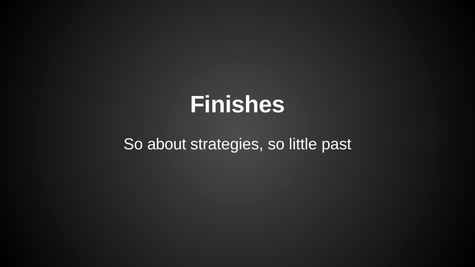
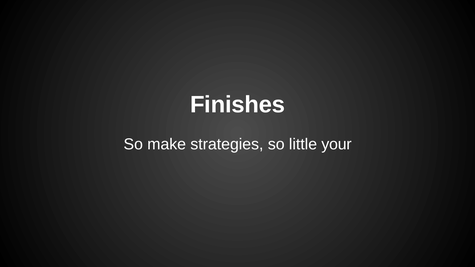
about: about -> make
past: past -> your
